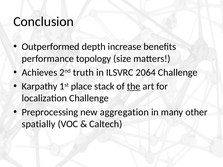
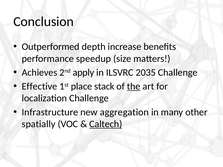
topology: topology -> speedup
truth: truth -> apply
2064: 2064 -> 2035
Karpathy: Karpathy -> Effective
Preprocessing: Preprocessing -> Infrastructure
Caltech underline: none -> present
